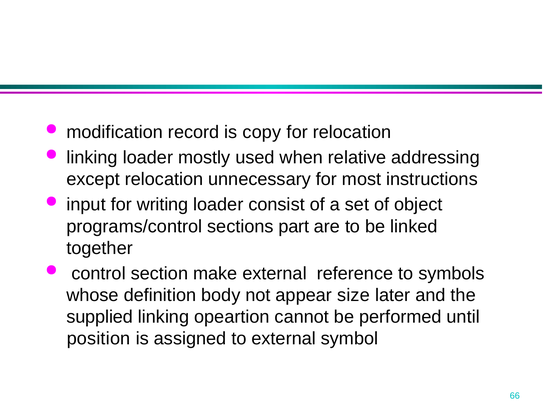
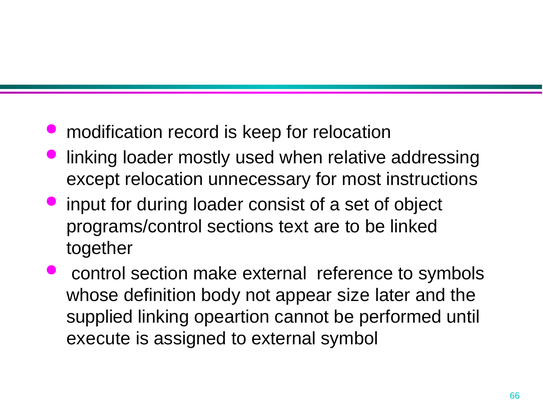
copy: copy -> keep
writing: writing -> during
part: part -> text
position: position -> execute
